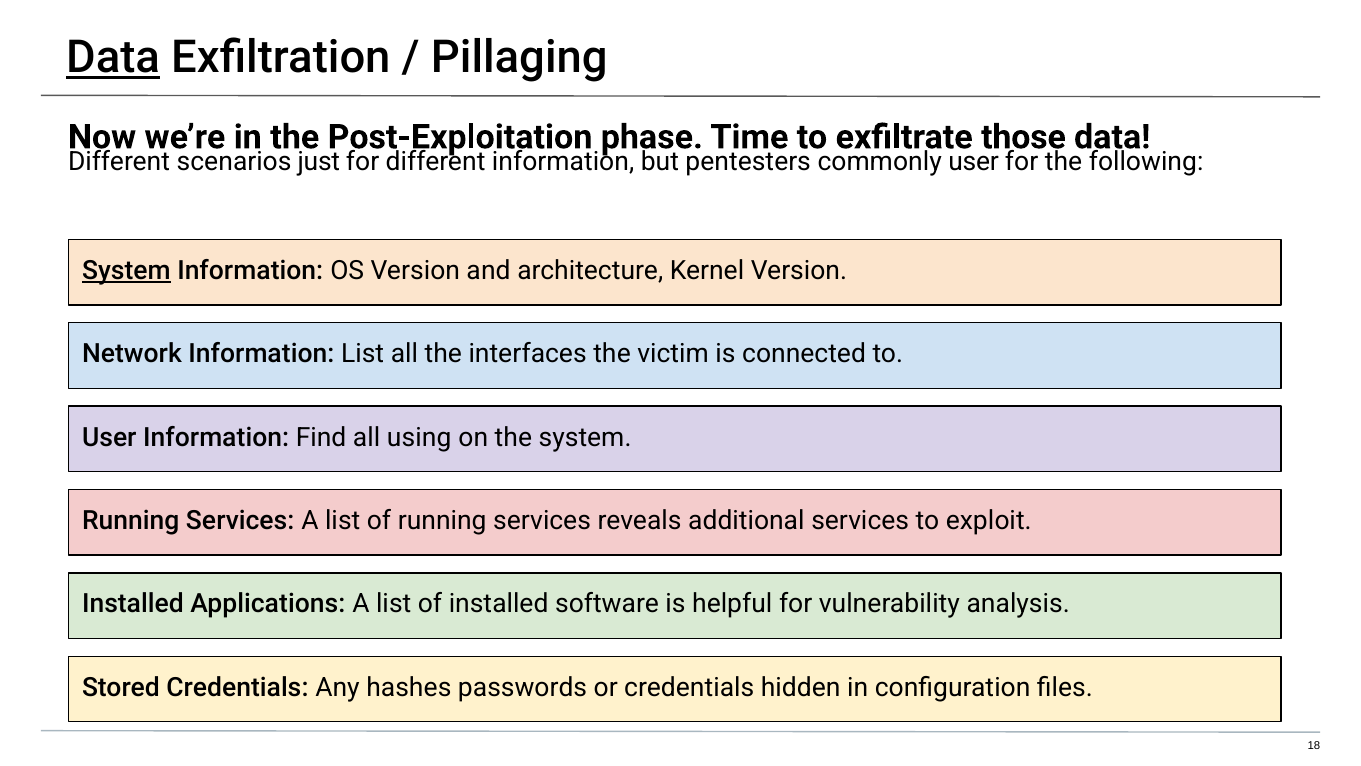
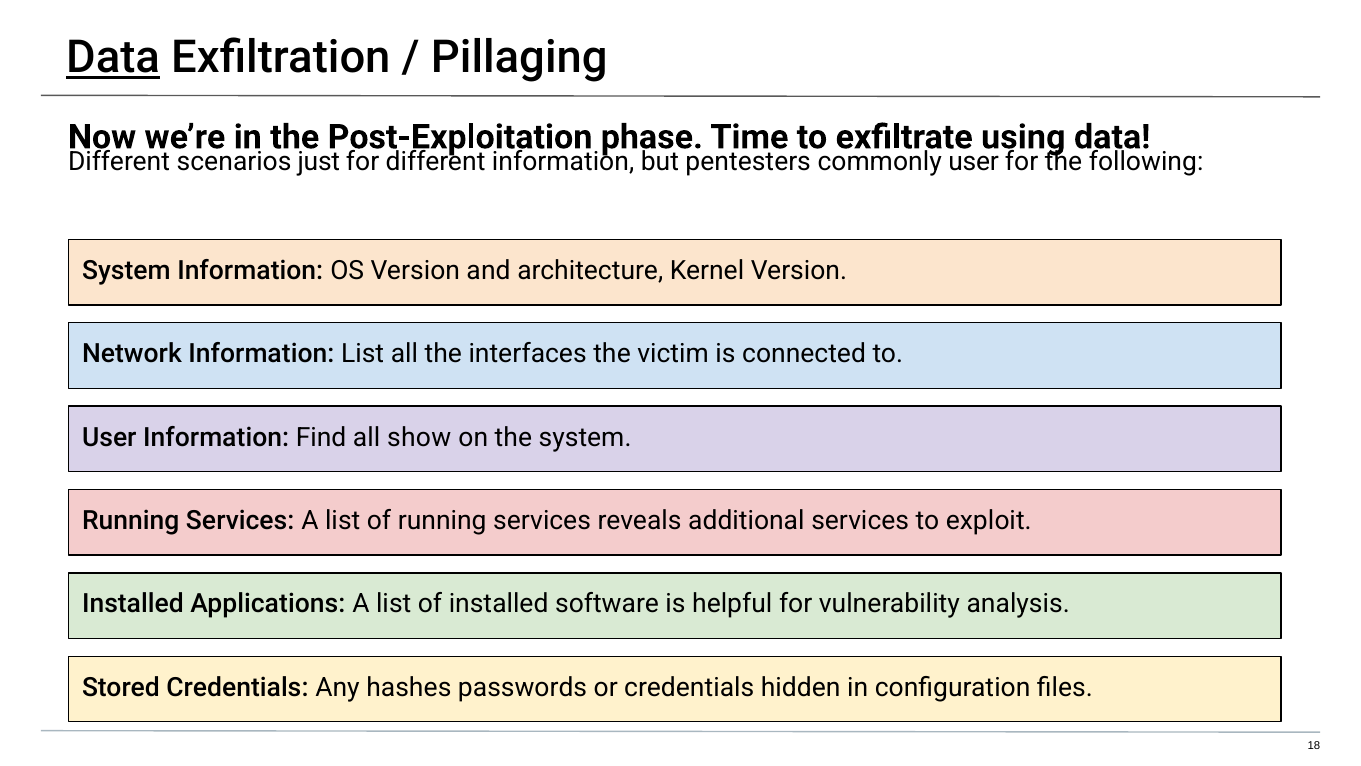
those: those -> using
System at (126, 271) underline: present -> none
using: using -> show
